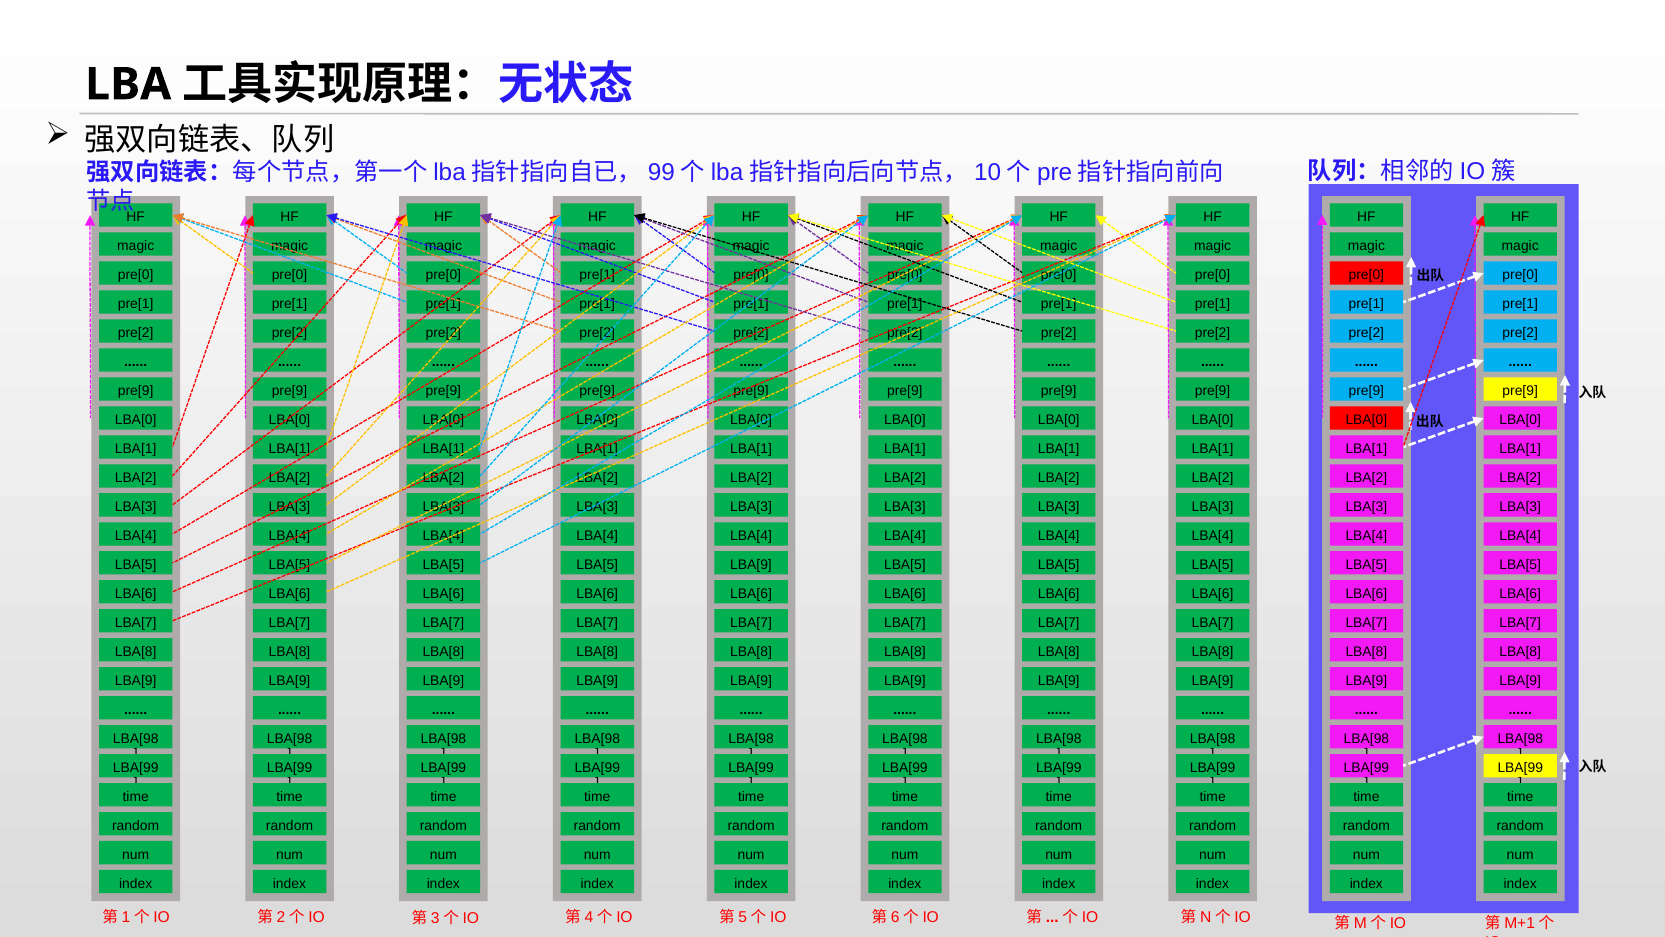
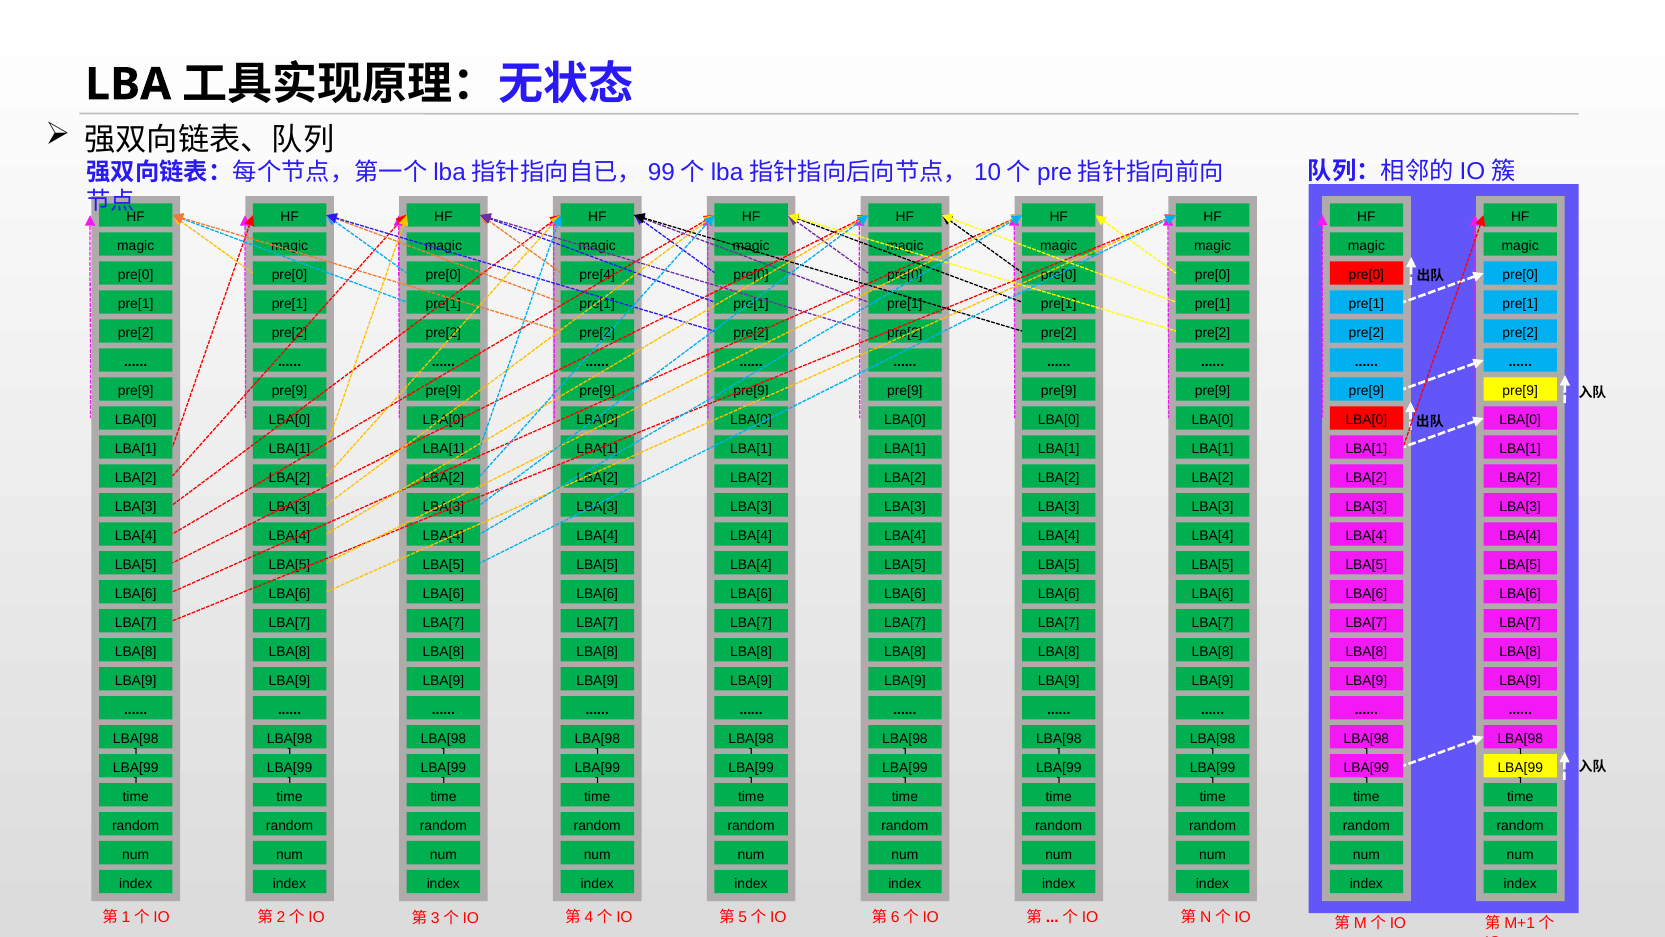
pre[1 at (597, 275): pre[1 -> pre[4
LBA[9 at (751, 564): LBA[9 -> LBA[4
